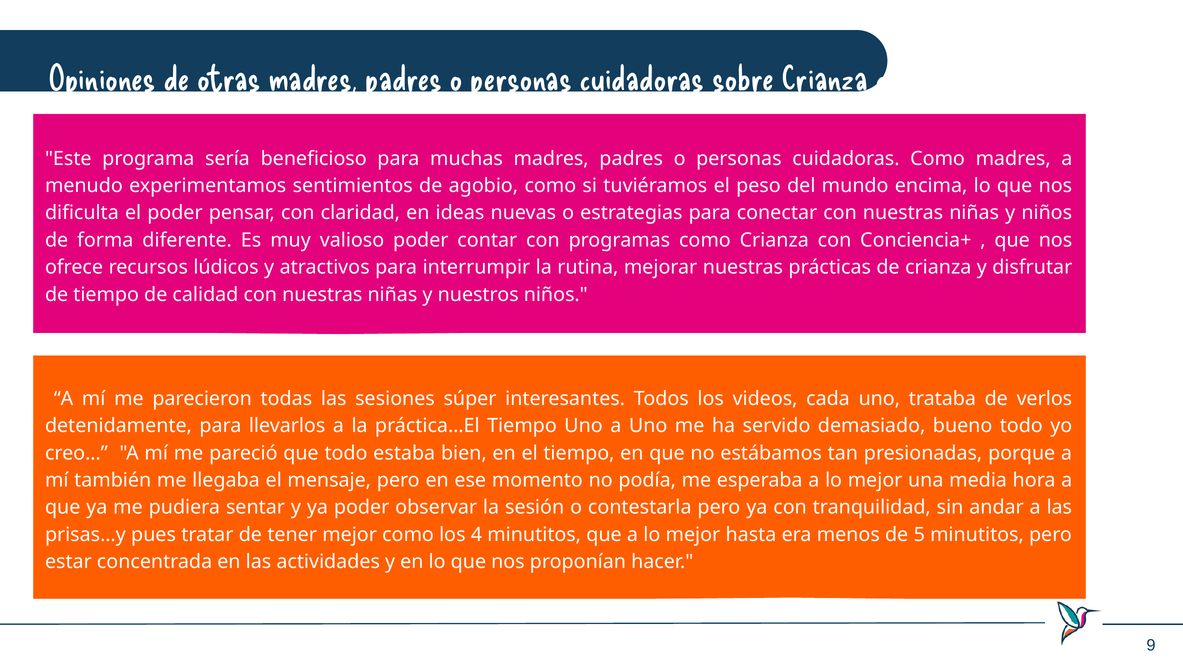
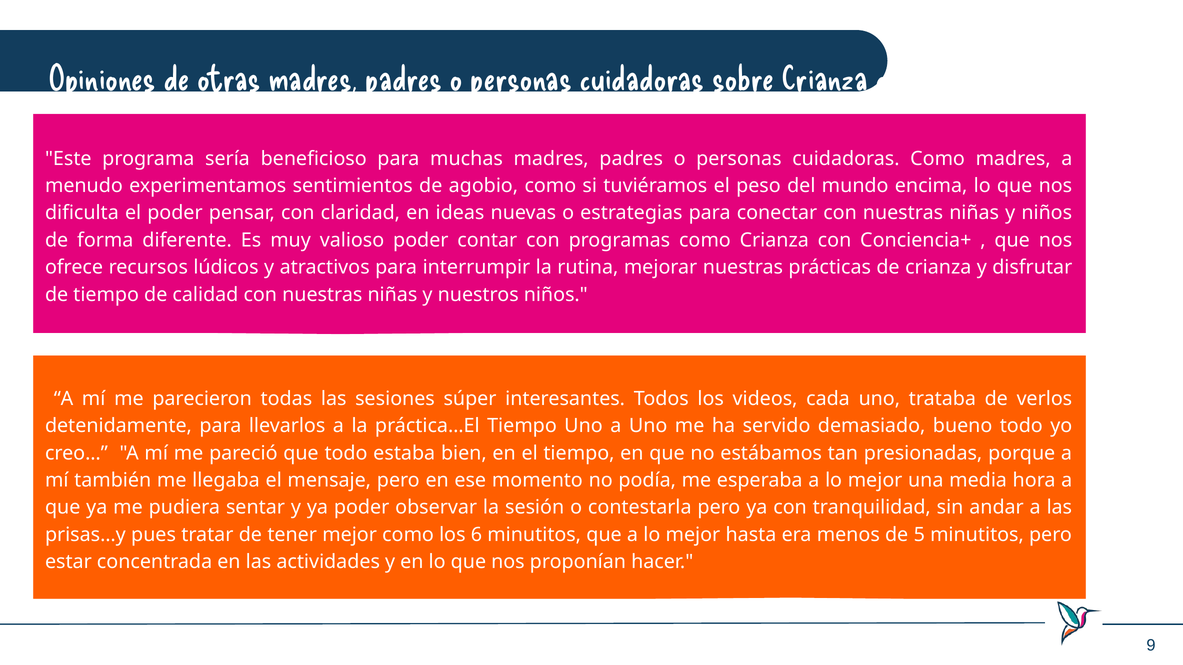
4: 4 -> 6
